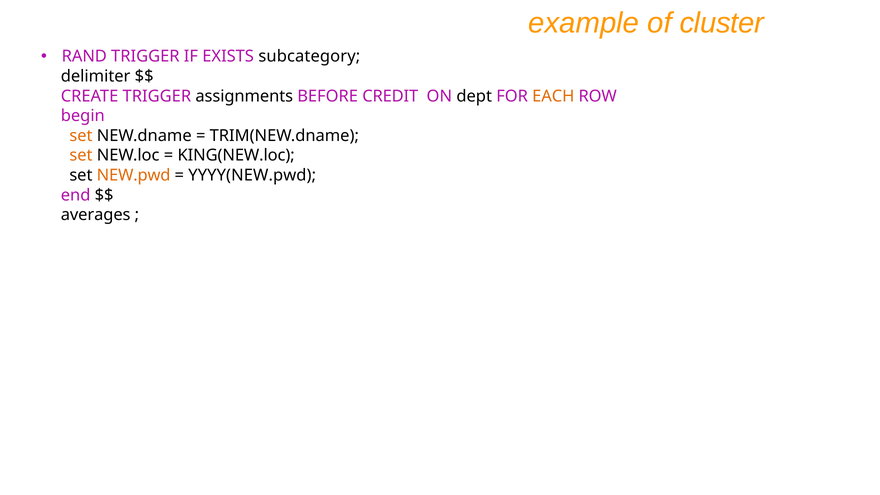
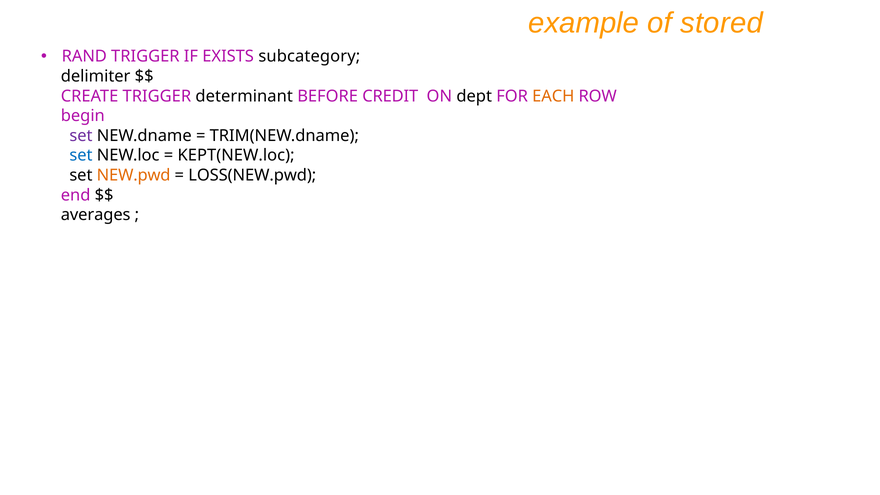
cluster: cluster -> stored
assignments: assignments -> determinant
set at (81, 136) colour: orange -> purple
set at (81, 155) colour: orange -> blue
KING(NEW.loc: KING(NEW.loc -> KEPT(NEW.loc
YYYY(NEW.pwd: YYYY(NEW.pwd -> LOSS(NEW.pwd
